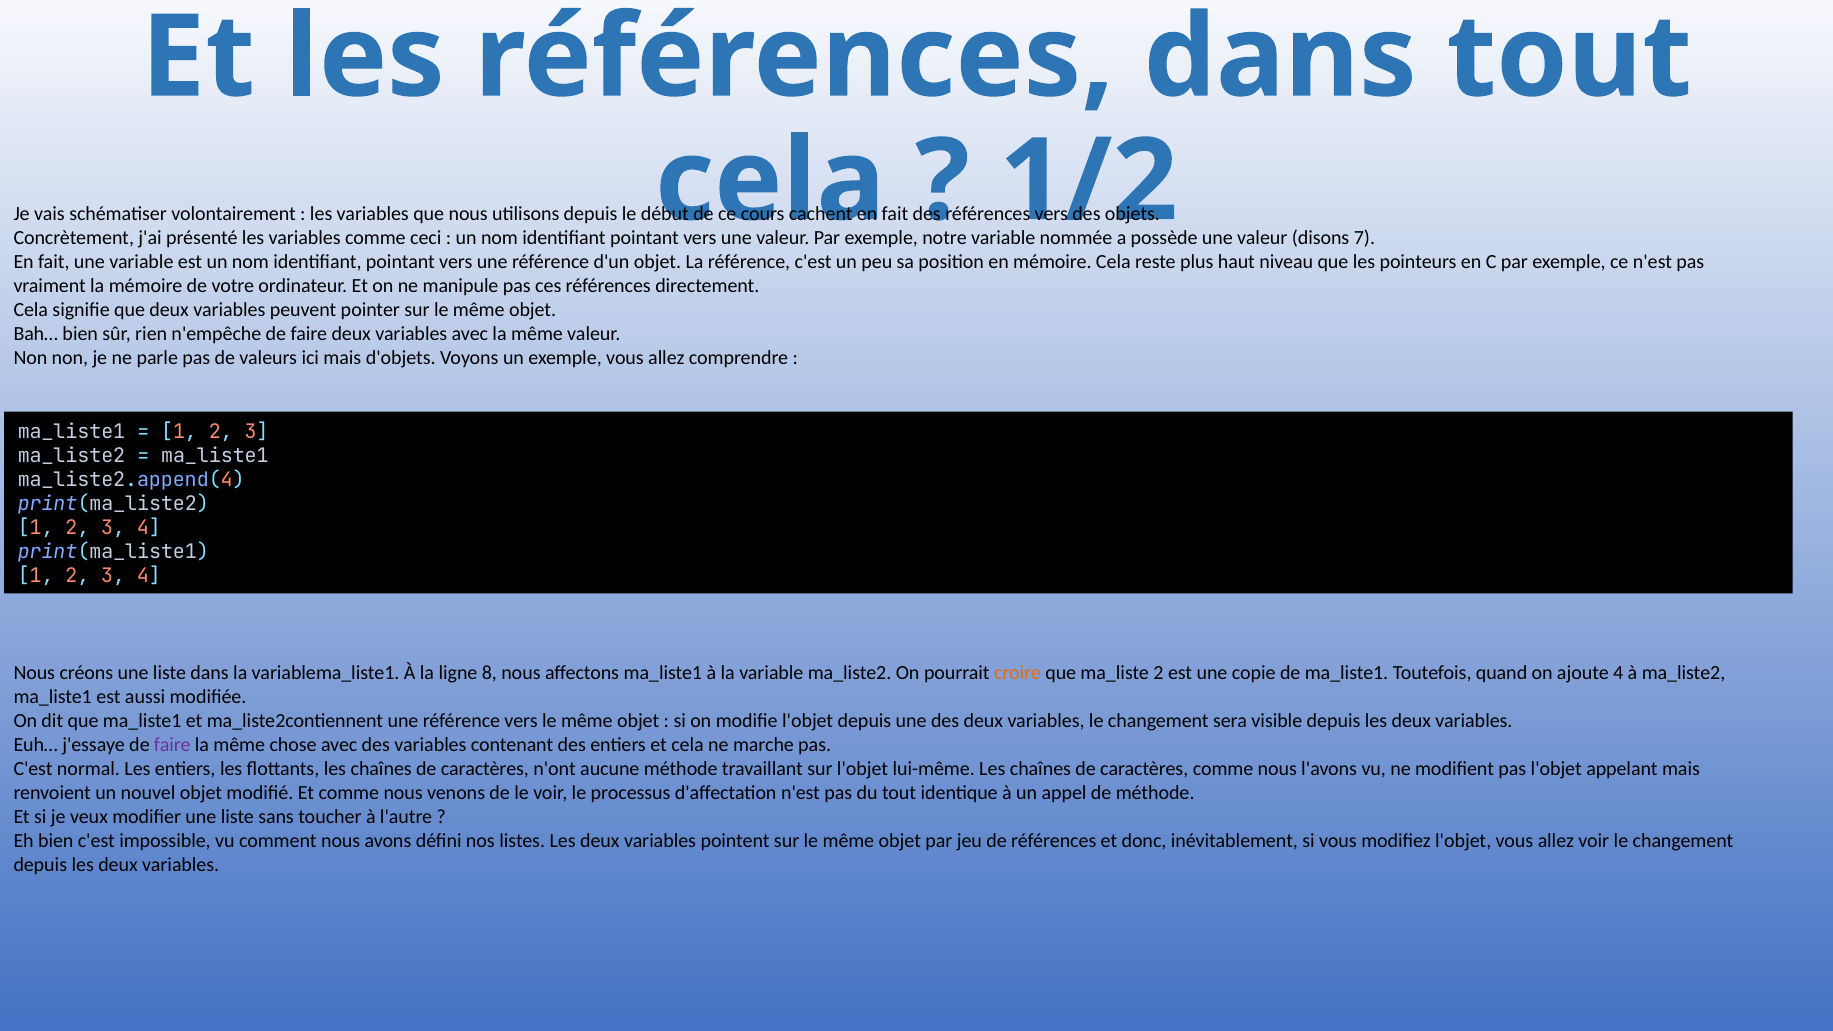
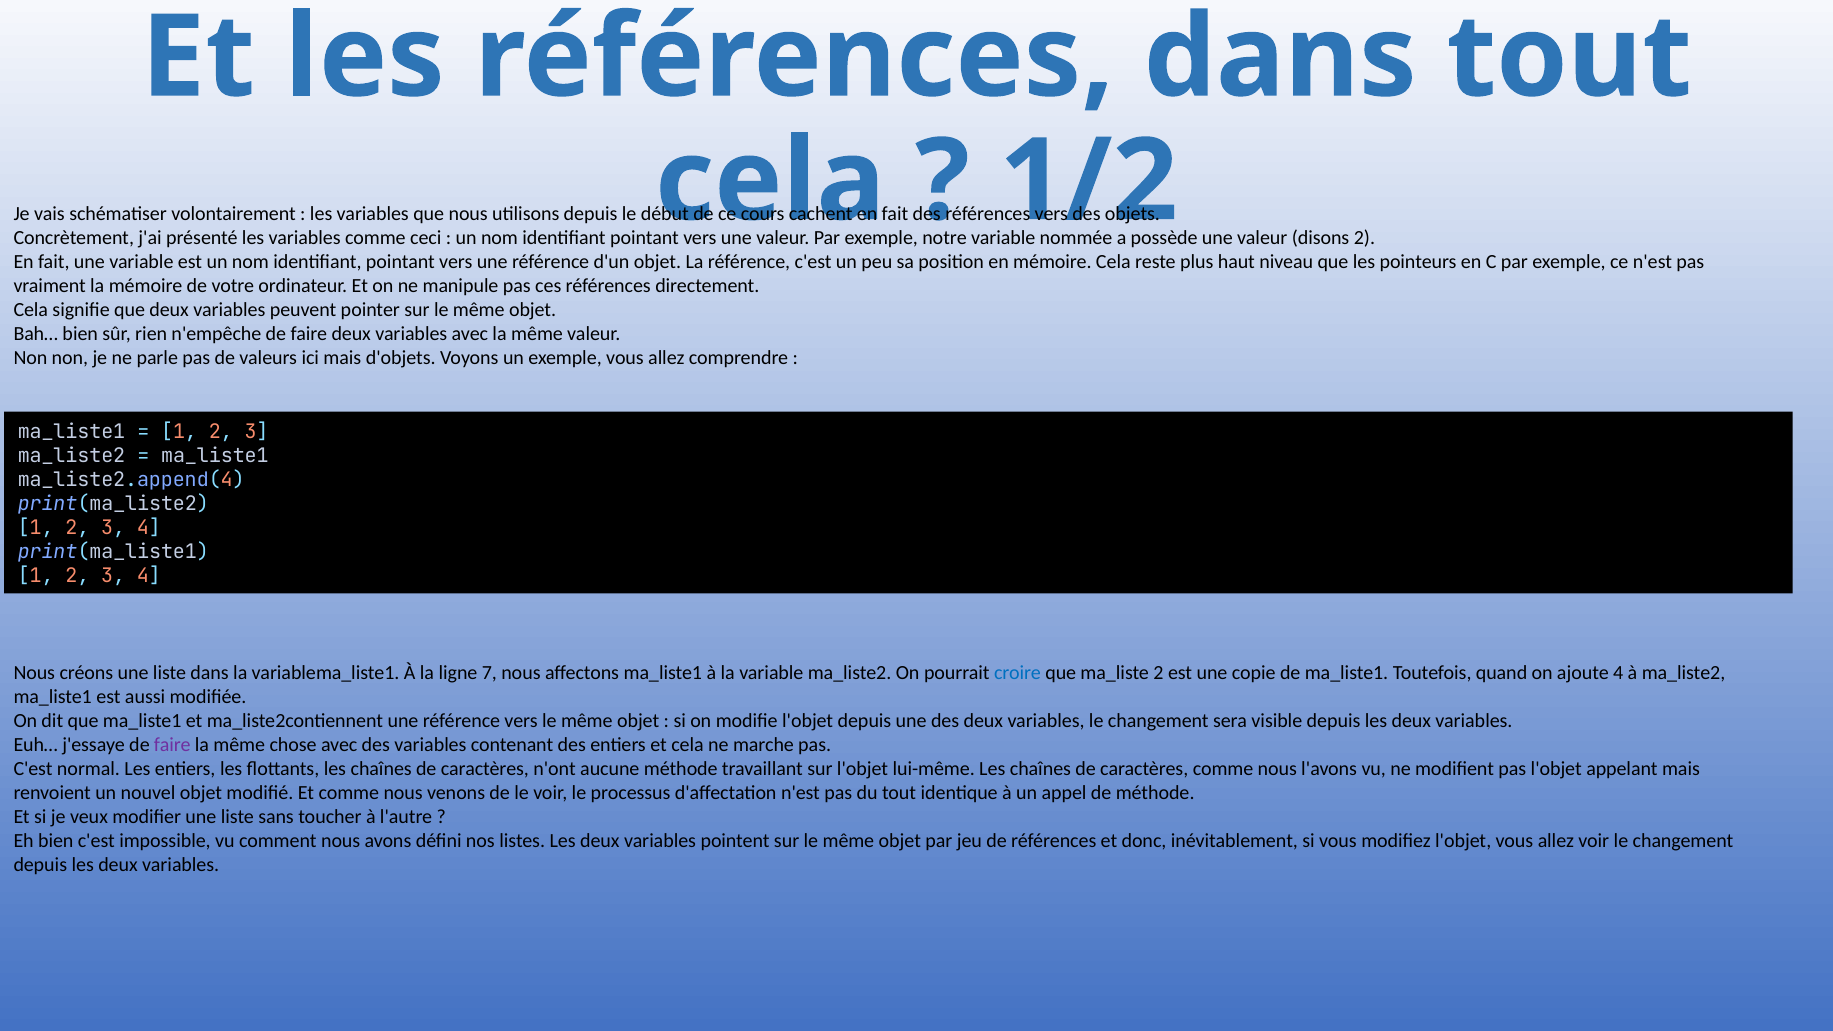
disons 7: 7 -> 2
8: 8 -> 7
croire colour: orange -> blue
